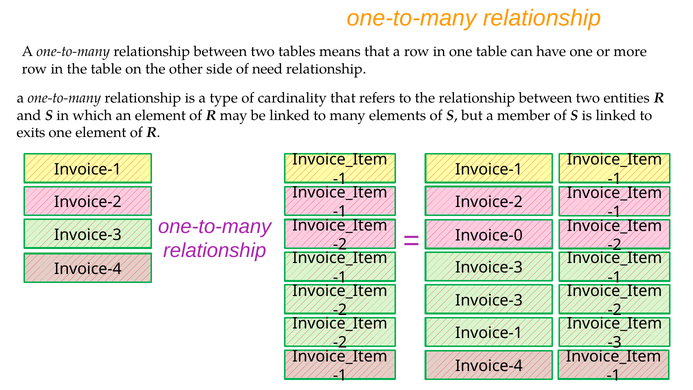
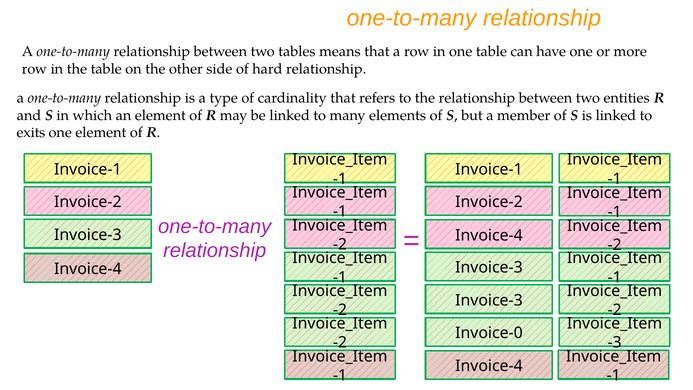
need: need -> hard
Invoice-0 at (489, 235): Invoice-0 -> Invoice-4
Invoice-1 at (489, 333): Invoice-1 -> Invoice-0
